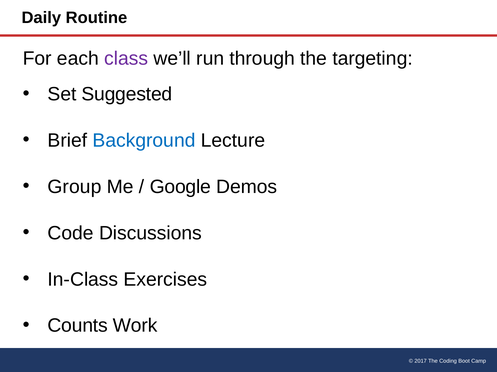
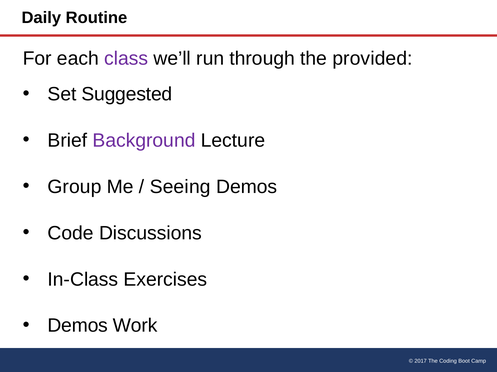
targeting: targeting -> provided
Background colour: blue -> purple
Google: Google -> Seeing
Counts at (78, 326): Counts -> Demos
